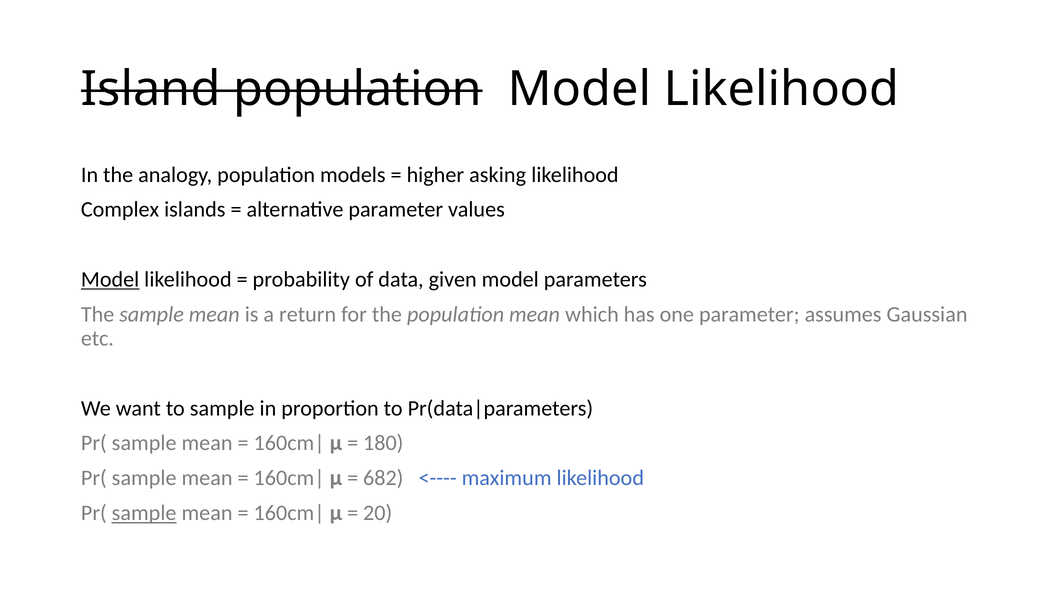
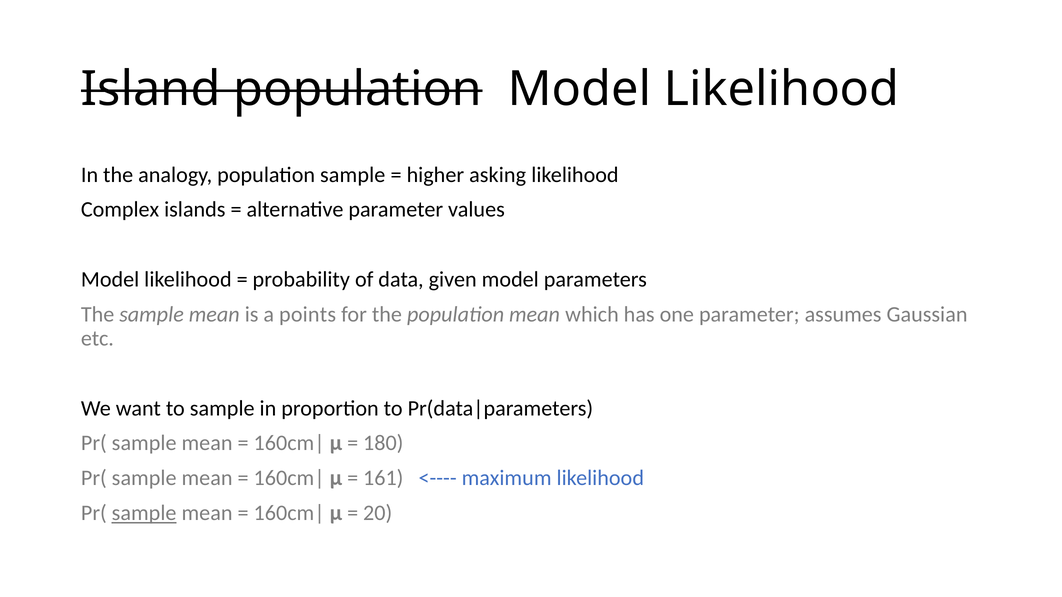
population models: models -> sample
Model at (110, 280) underline: present -> none
return: return -> points
682: 682 -> 161
